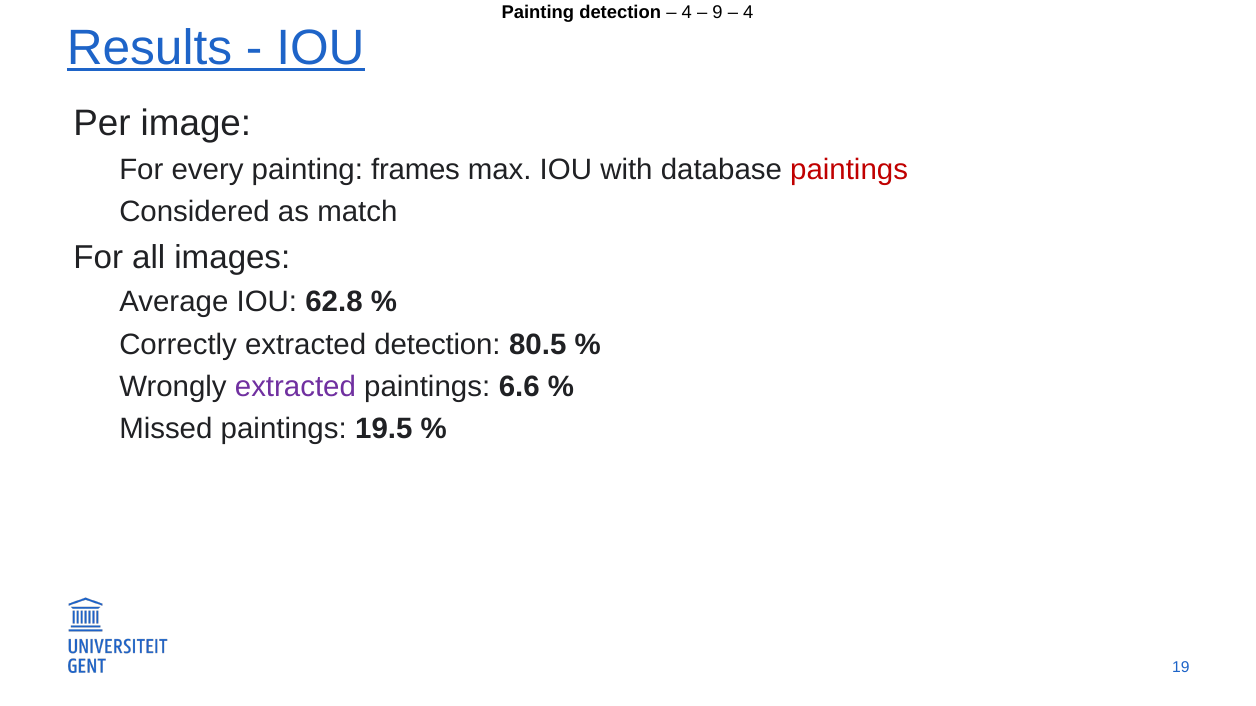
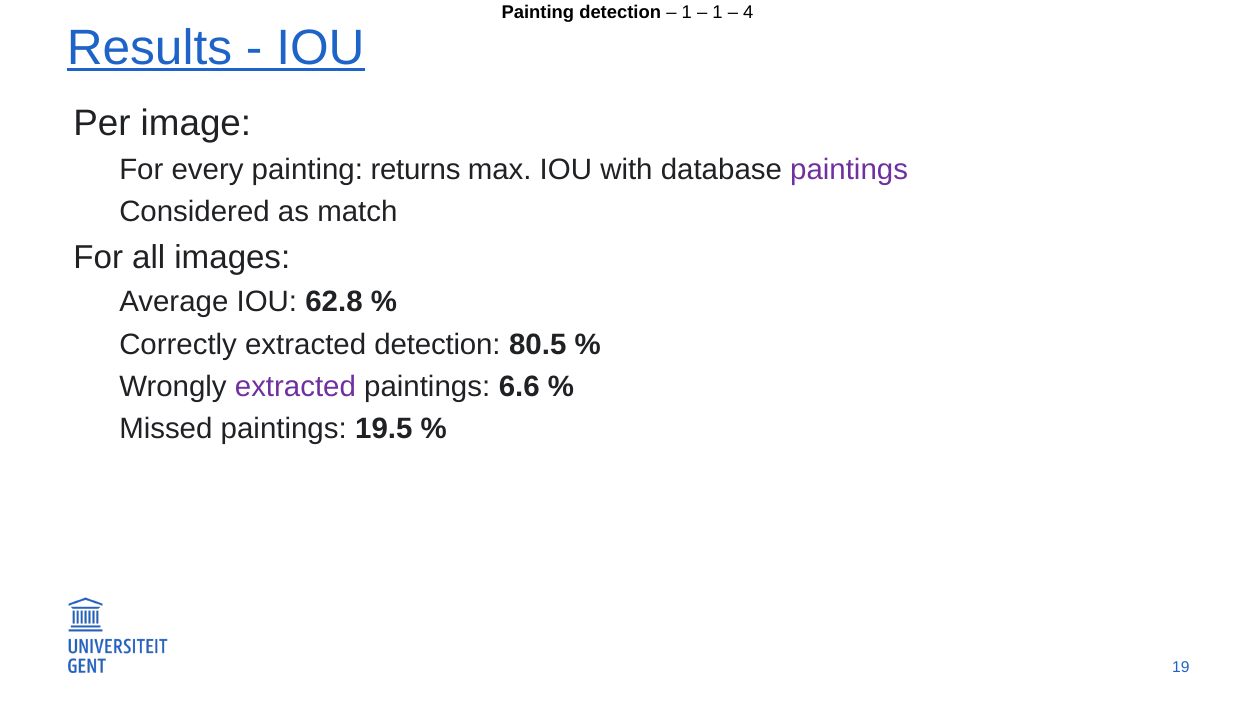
4 at (687, 13): 4 -> 1
9 at (718, 13): 9 -> 1
frames: frames -> returns
paintings at (849, 170) colour: red -> purple
